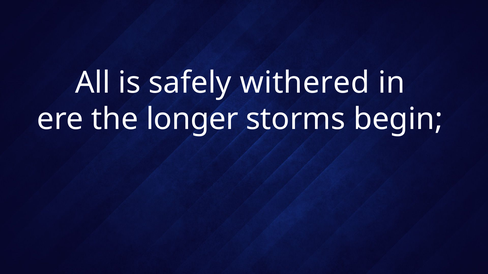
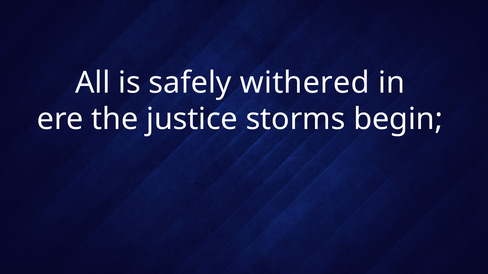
longer: longer -> justice
